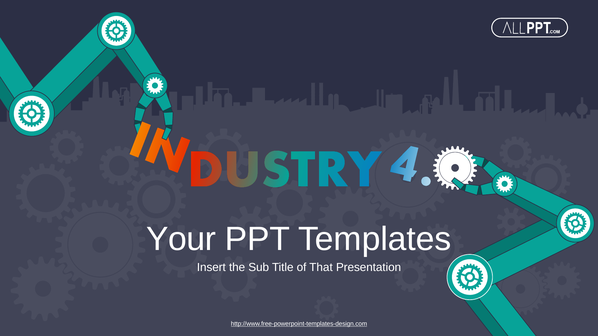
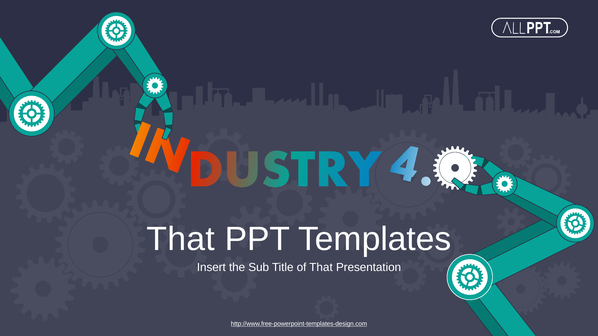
Your at (181, 239): Your -> That
